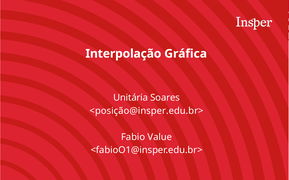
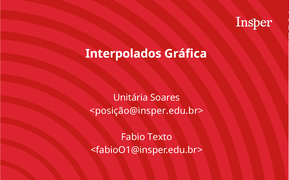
Interpolação: Interpolação -> Interpolados
Value: Value -> Texto
